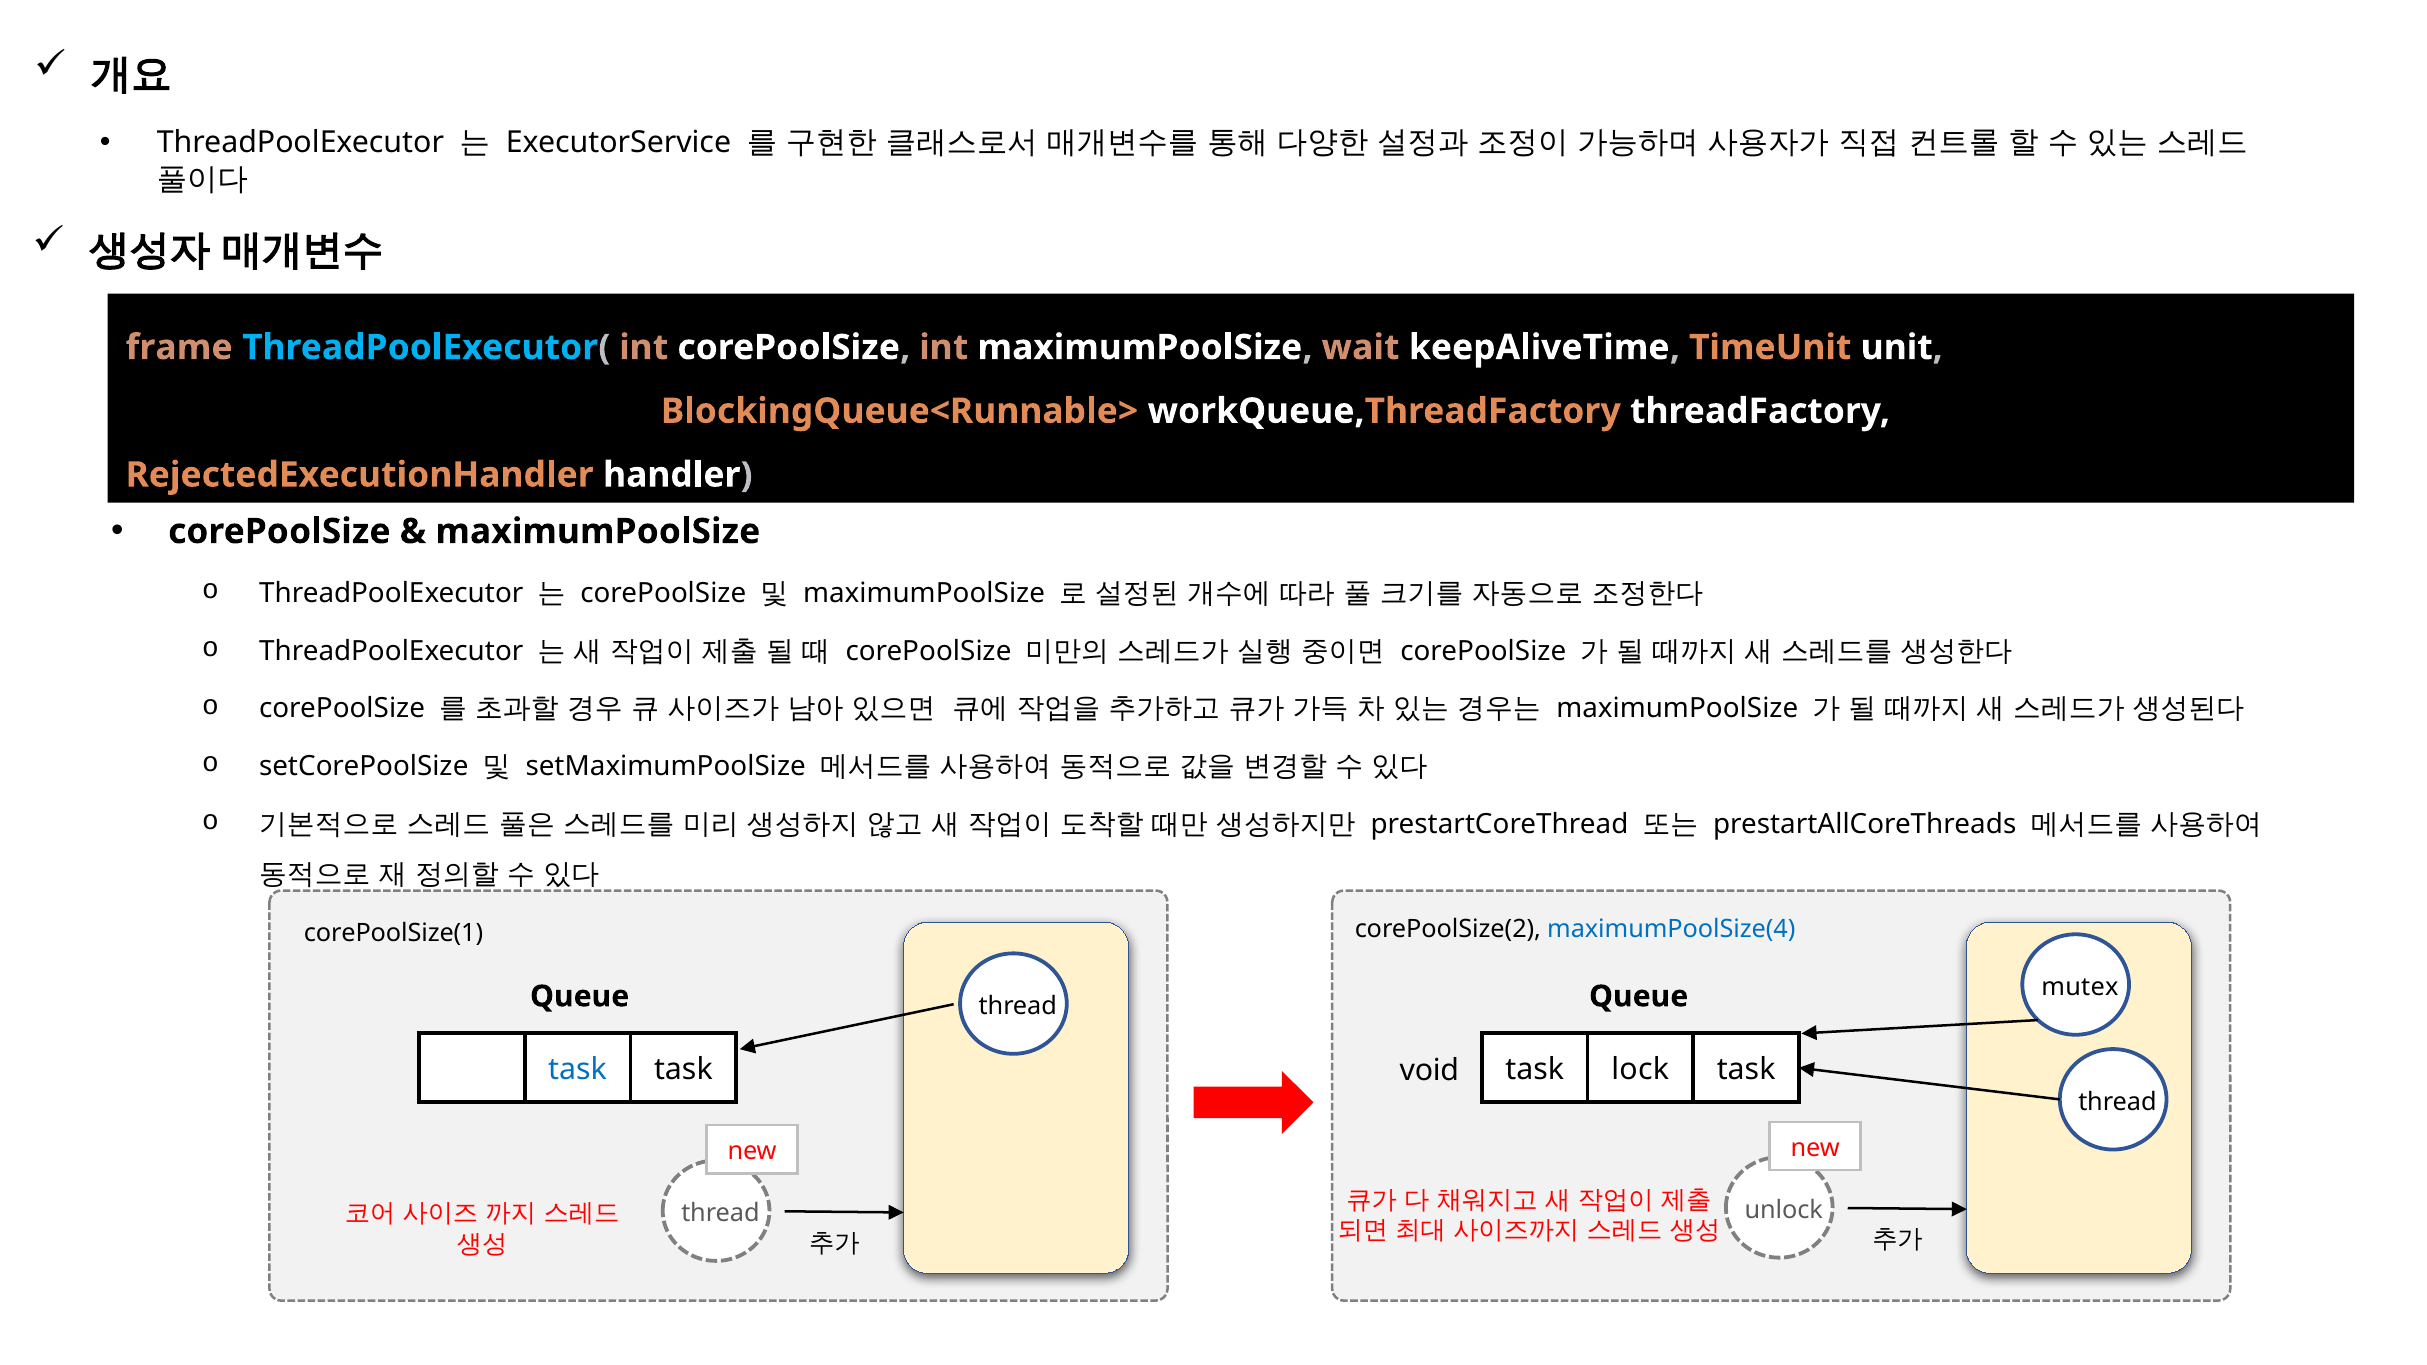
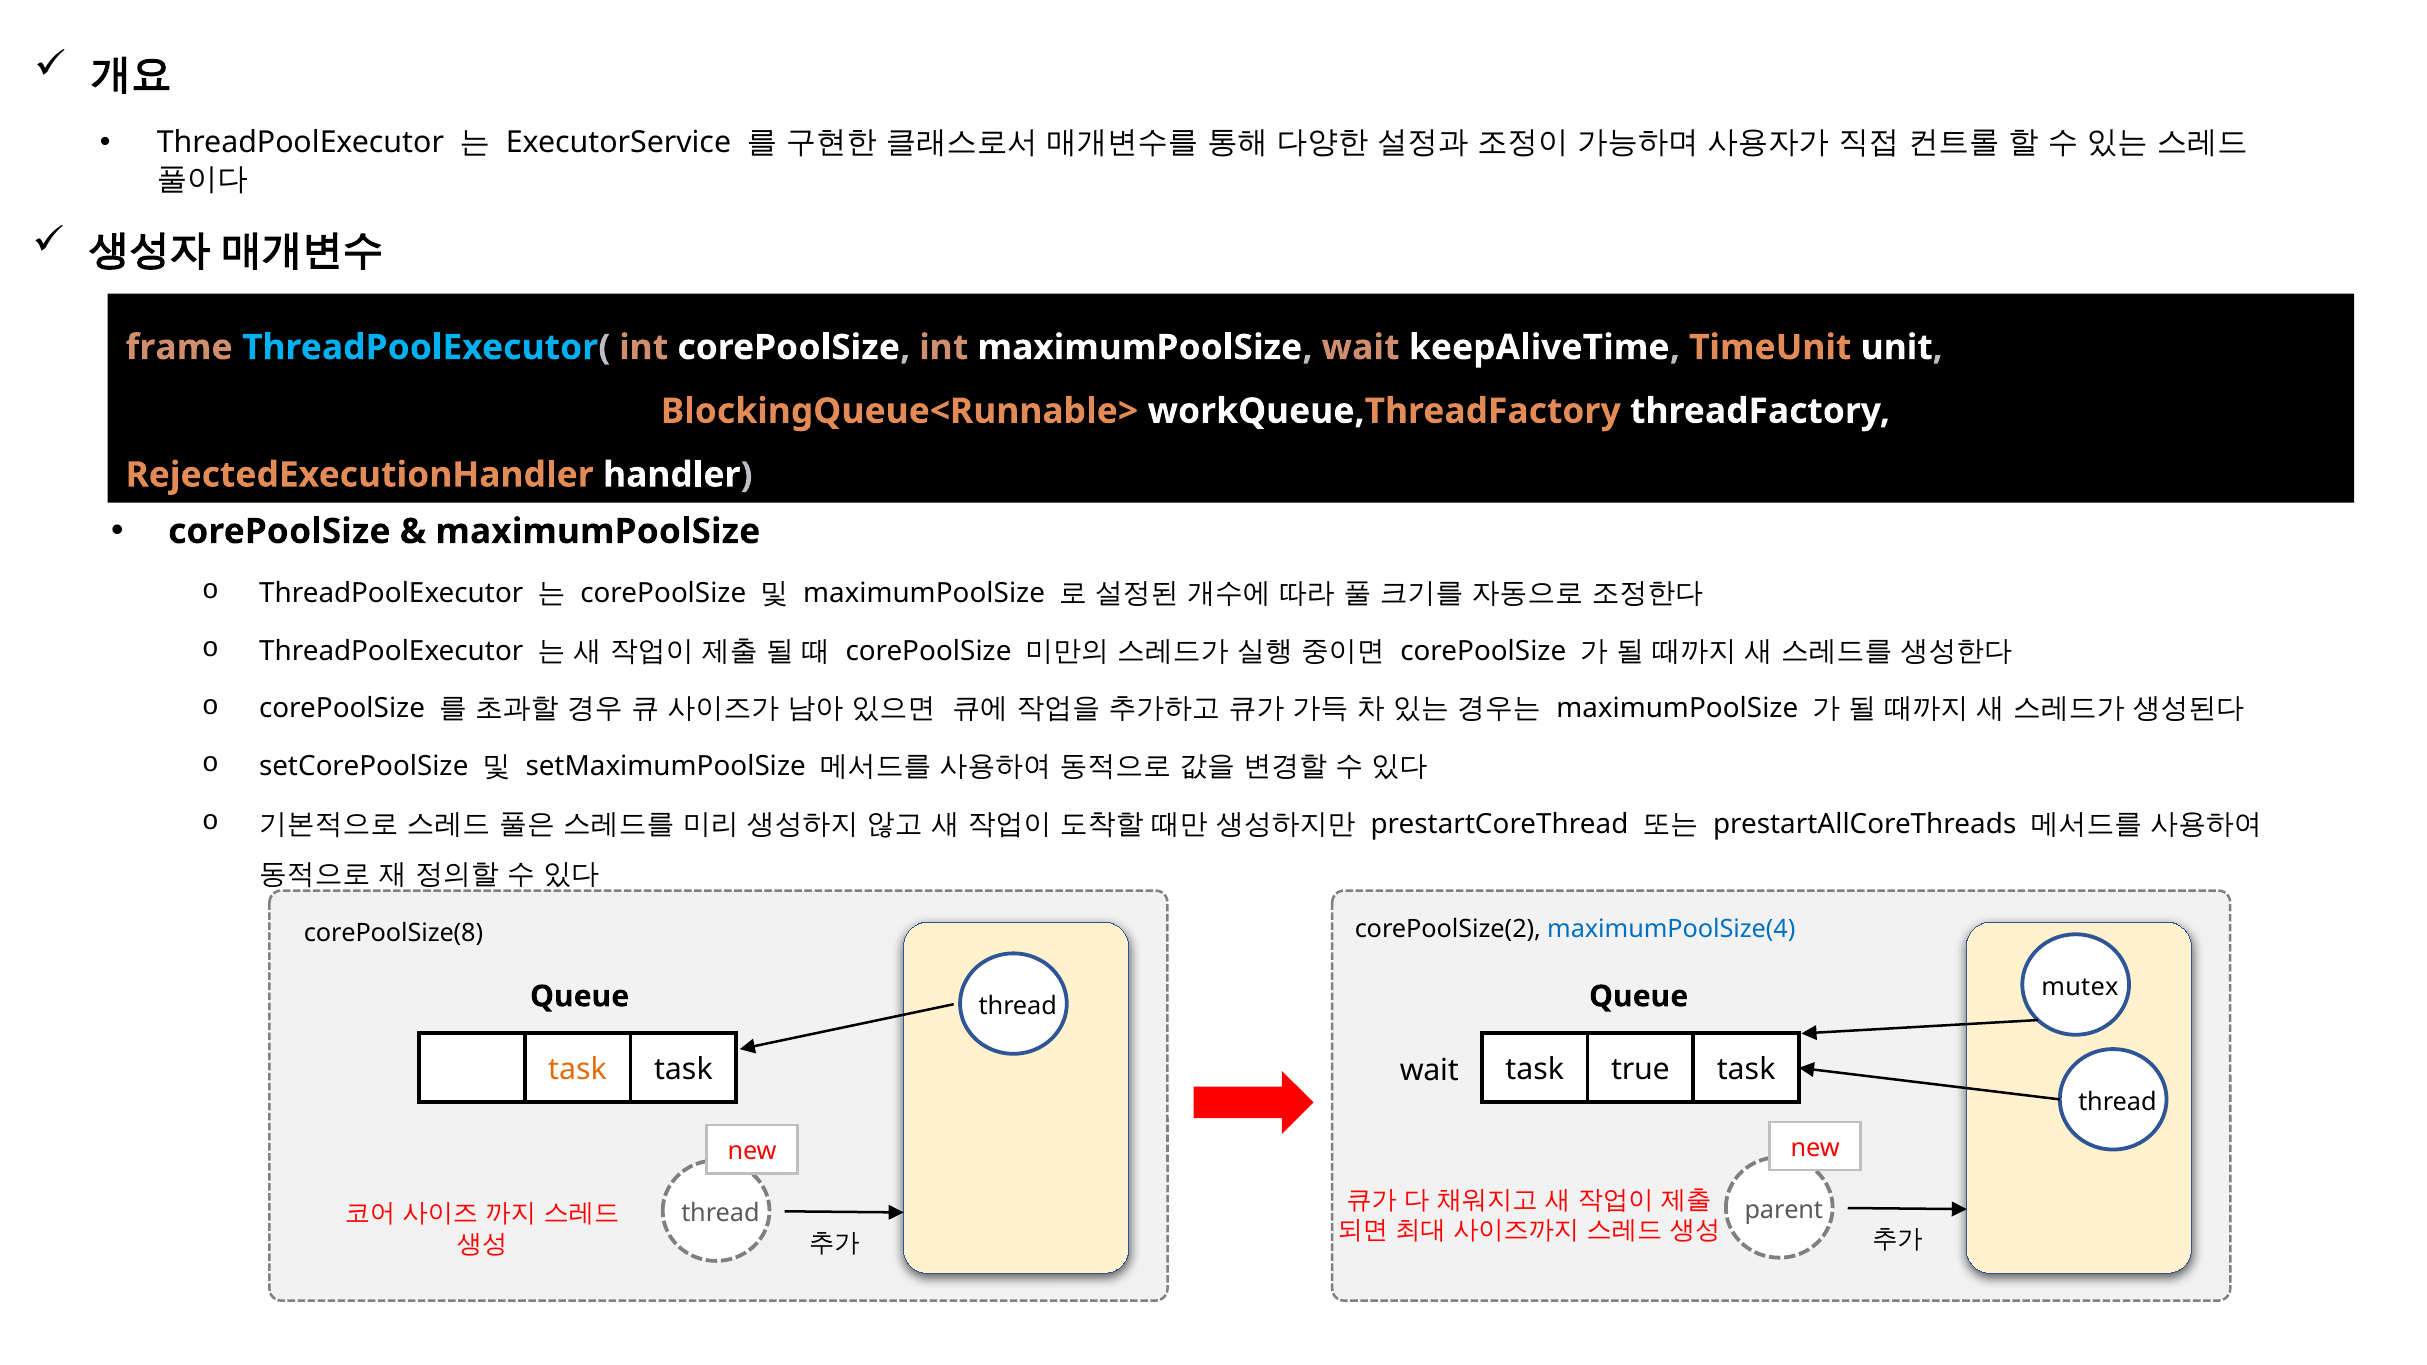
corePoolSize(1: corePoolSize(1 -> corePoolSize(8
task at (578, 1070) colour: blue -> orange
lock: lock -> true
void at (1429, 1071): void -> wait
unlock: unlock -> parent
